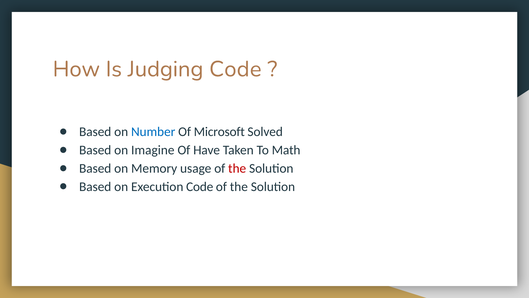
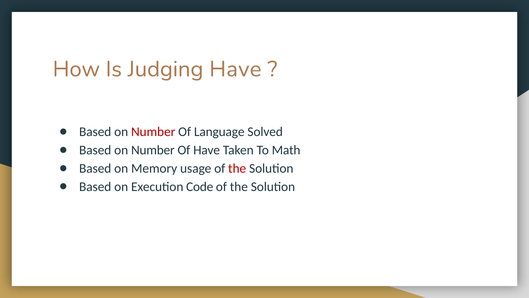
Judging Code: Code -> Have
Number at (153, 132) colour: blue -> red
Microsoft: Microsoft -> Language
Imagine at (153, 150): Imagine -> Number
